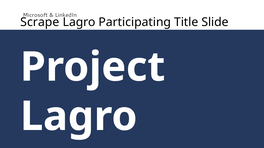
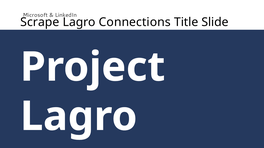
Participating: Participating -> Connections
